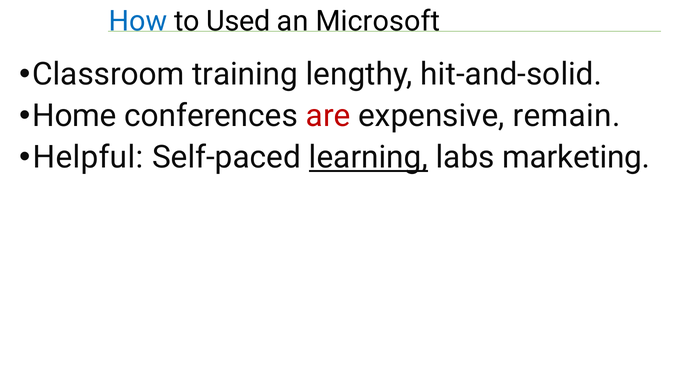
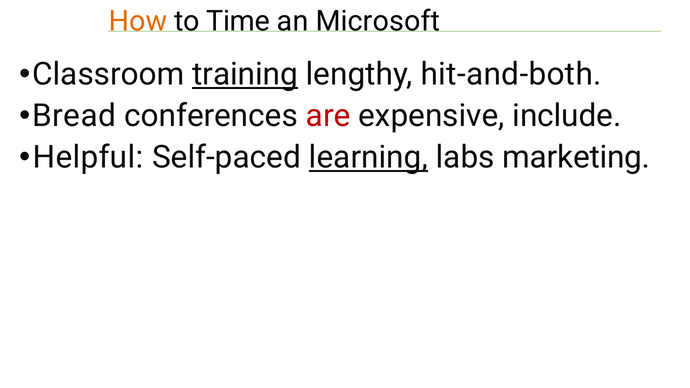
How colour: blue -> orange
Used: Used -> Time
training underline: none -> present
hit-and-solid: hit-and-solid -> hit-and-both
Home: Home -> Bread
remain: remain -> include
